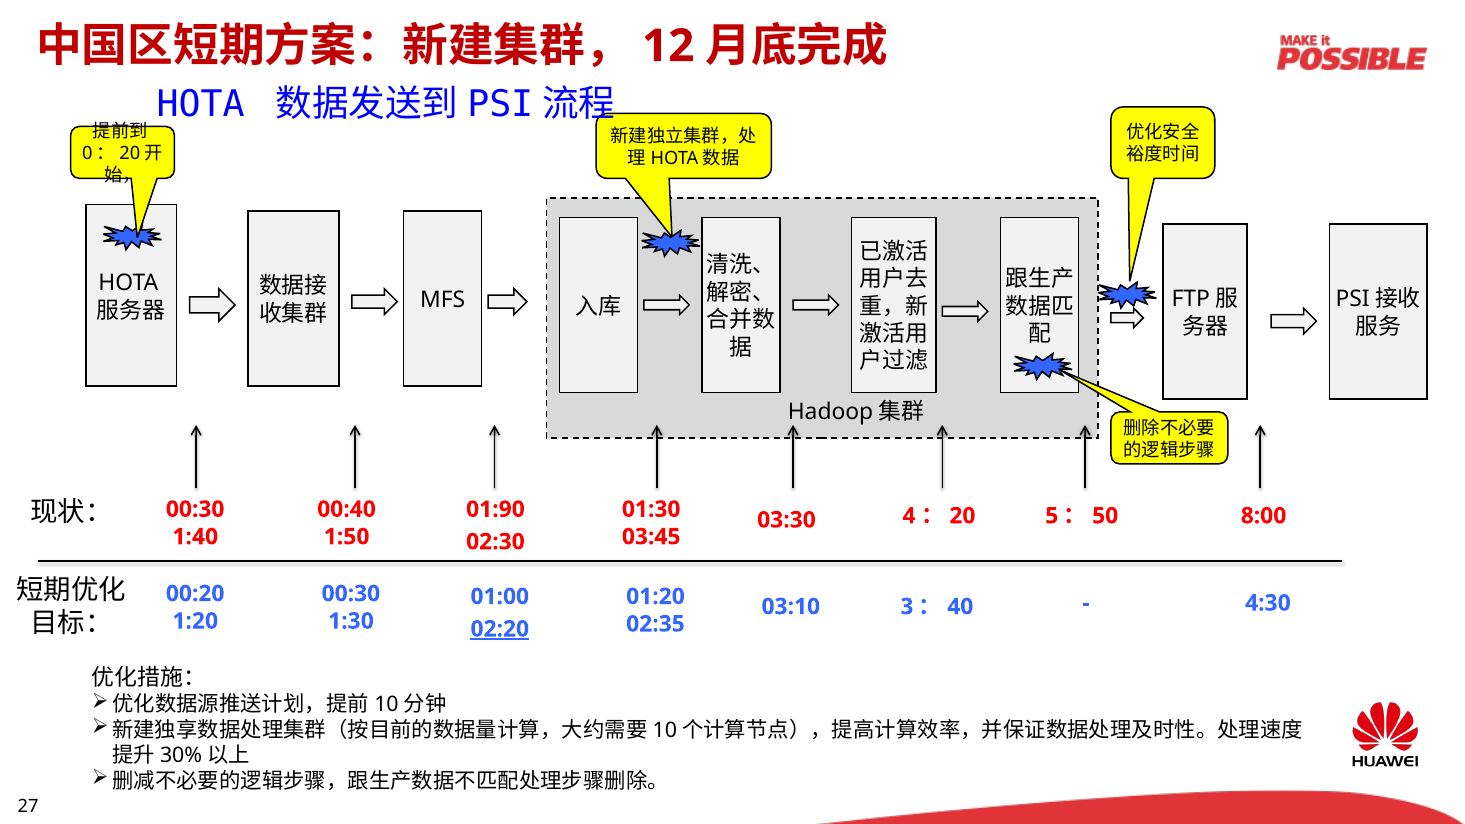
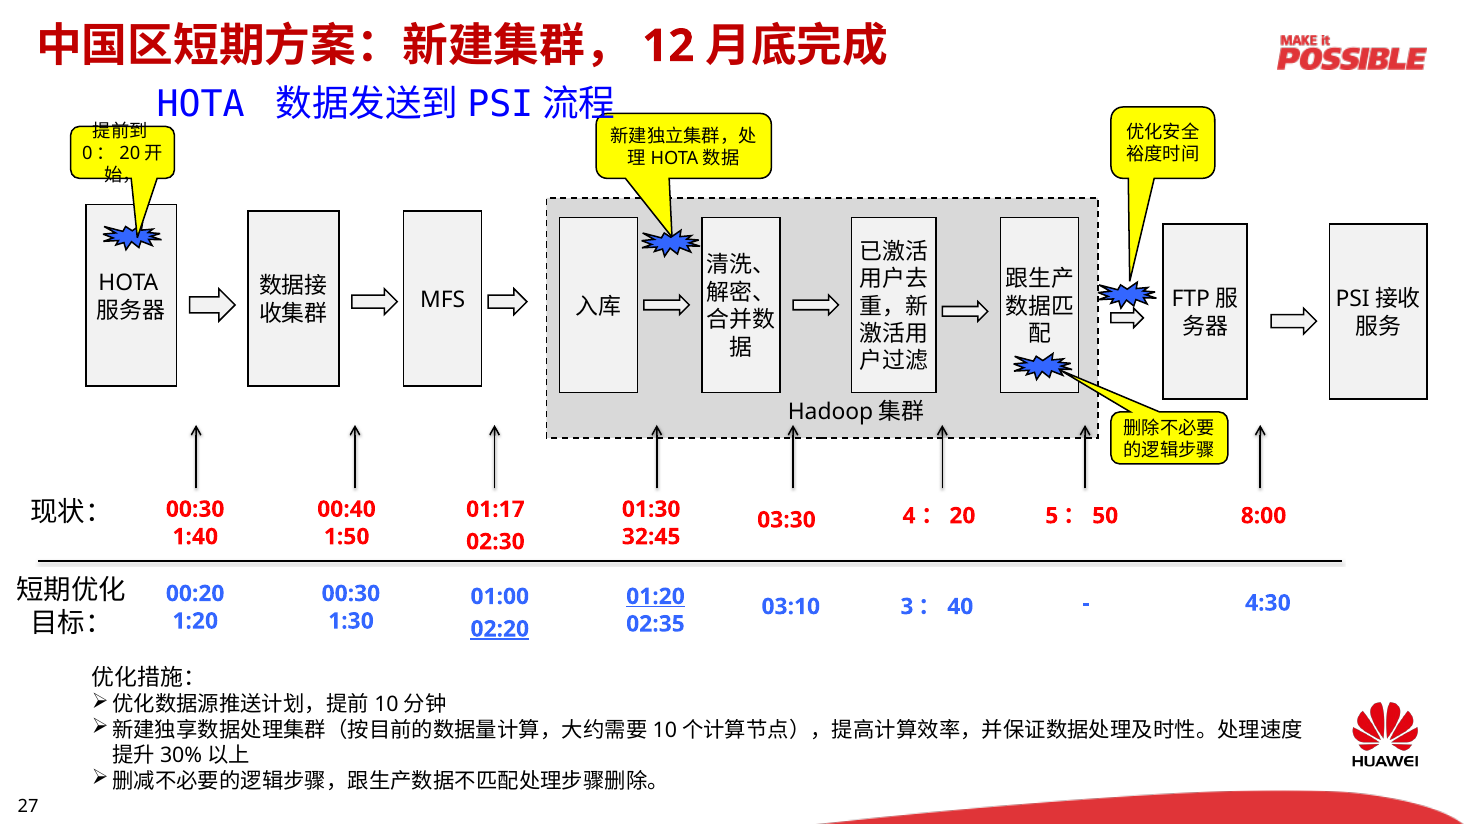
01:90: 01:90 -> 01:17
03:45: 03:45 -> 32:45
01:20 underline: none -> present
